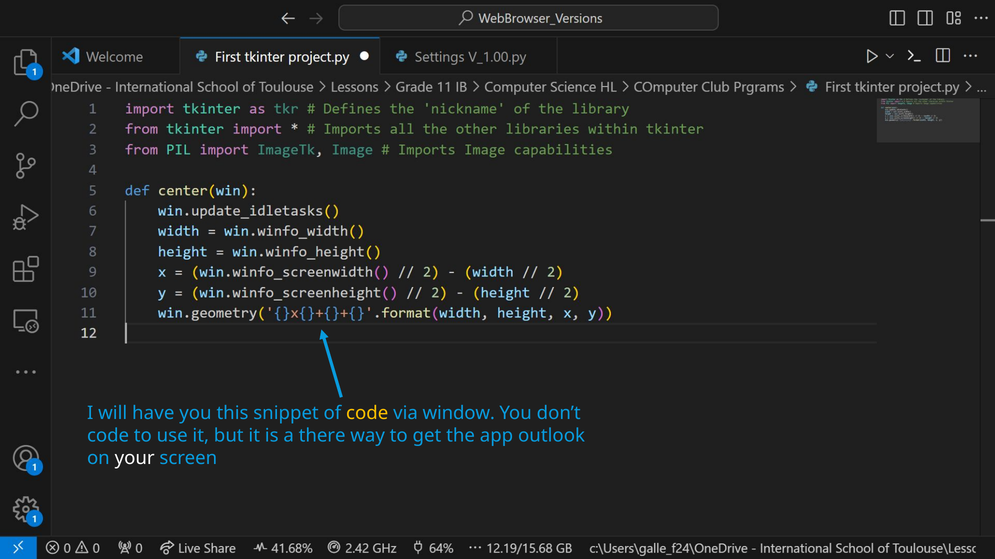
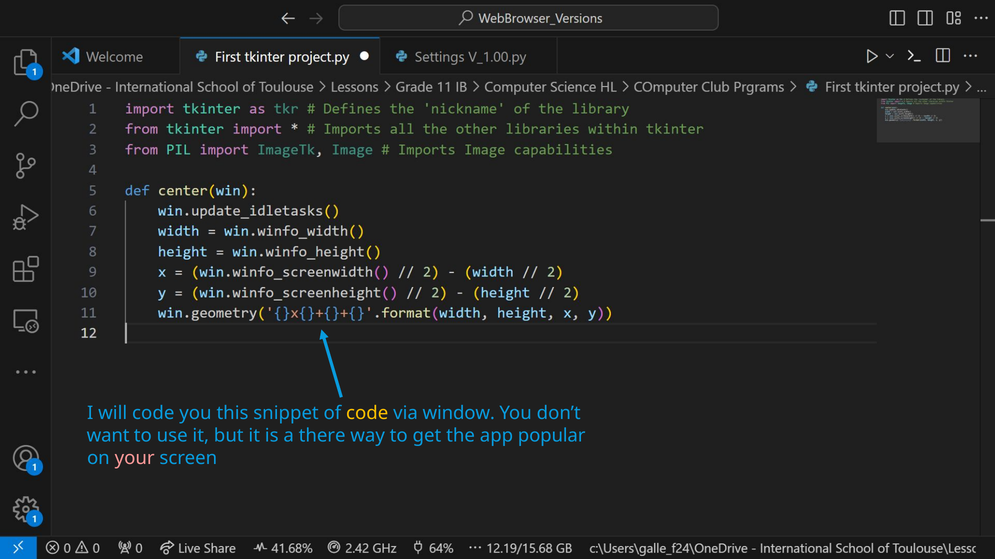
will have: have -> code
code at (108, 436): code -> want
outlook: outlook -> popular
your colour: white -> pink
